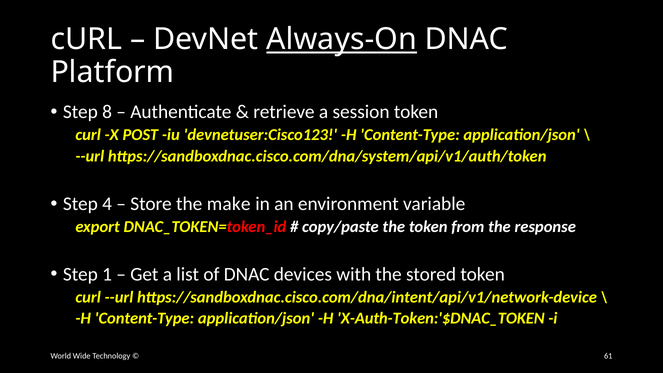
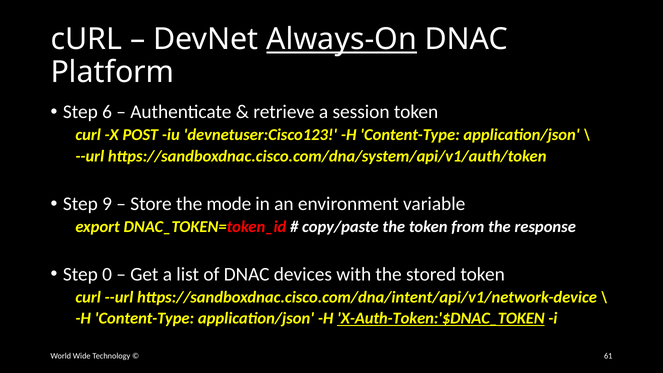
8: 8 -> 6
4: 4 -> 9
make: make -> mode
1: 1 -> 0
X-Auth-Token:'$DNAC_TOKEN underline: none -> present
